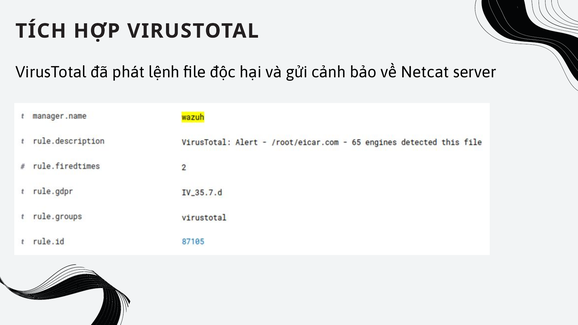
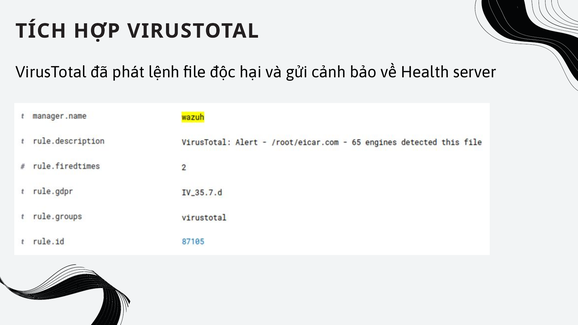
Netcat: Netcat -> Health
